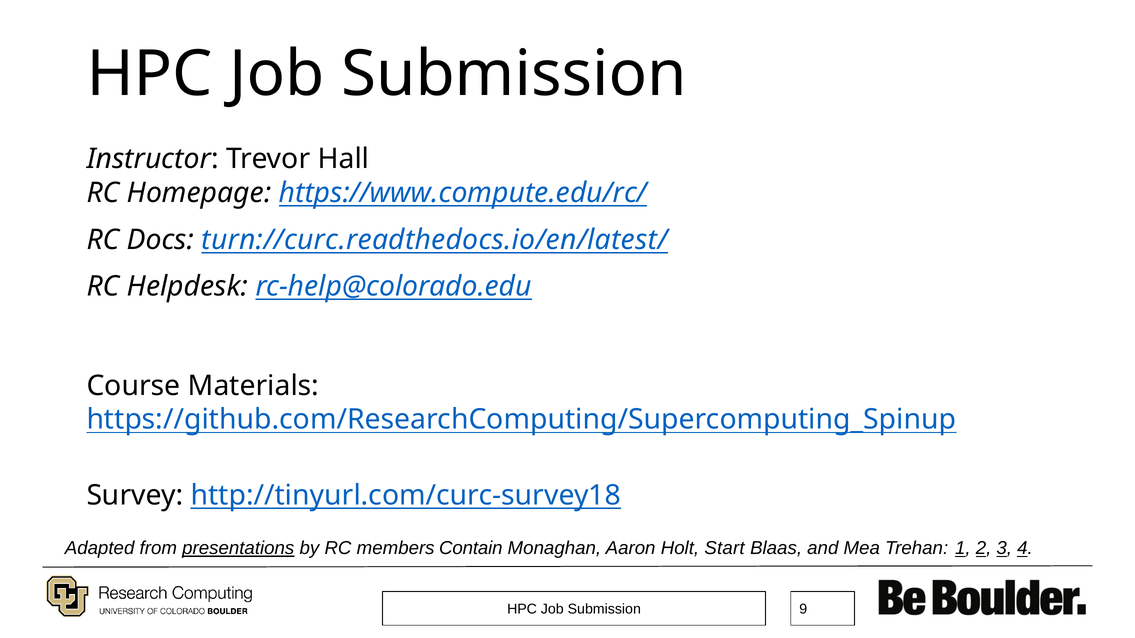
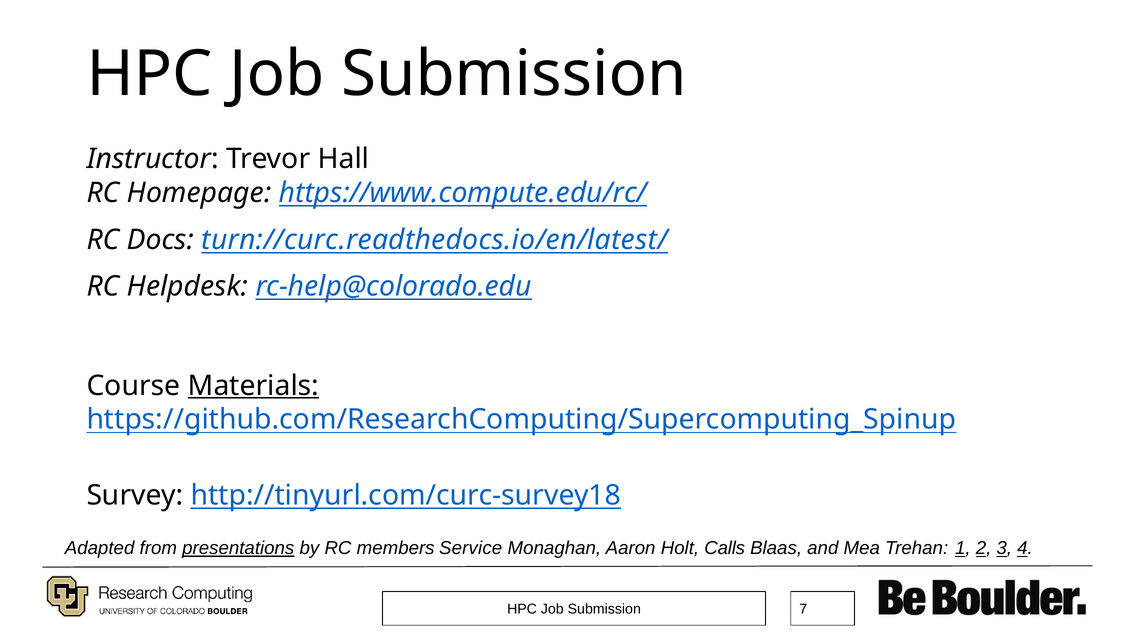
Materials underline: none -> present
Contain: Contain -> Service
Start: Start -> Calls
9: 9 -> 7
